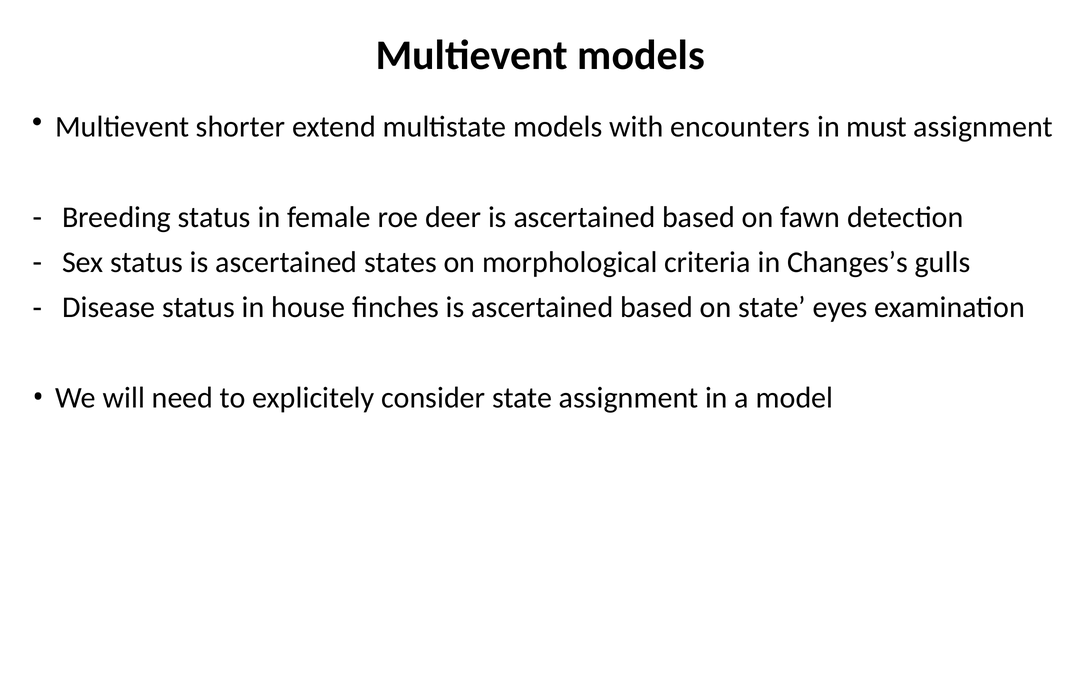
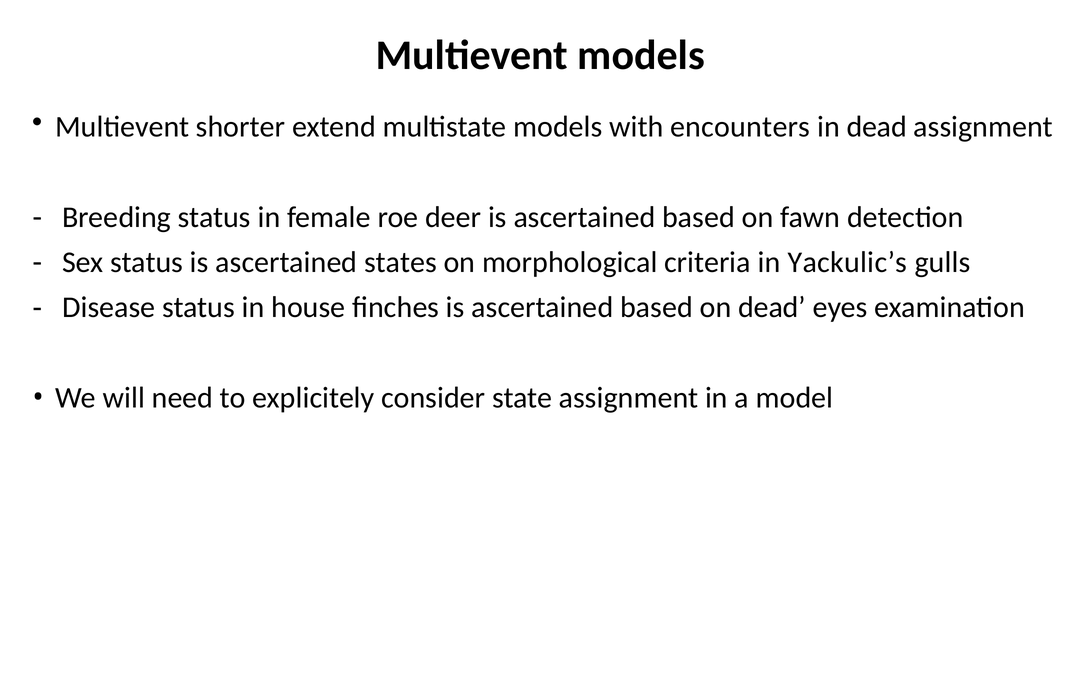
in must: must -> dead
Changes’s: Changes’s -> Yackulic’s
on state: state -> dead
